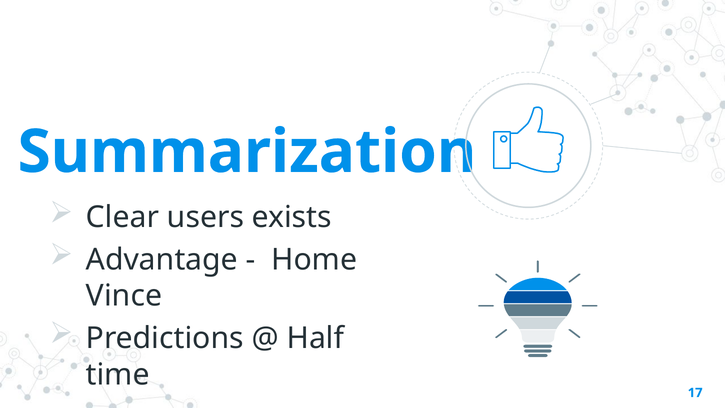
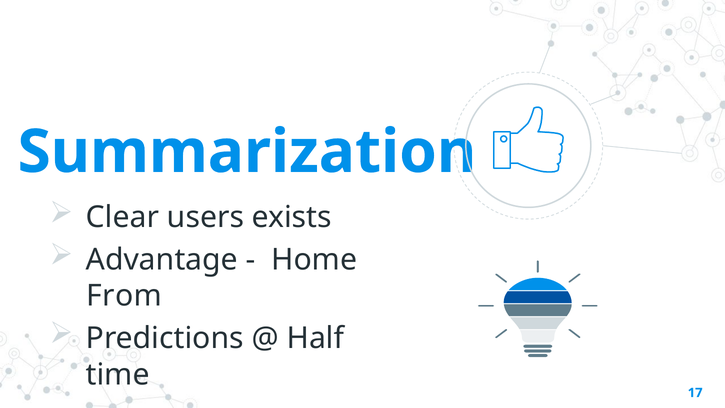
Vince: Vince -> From
